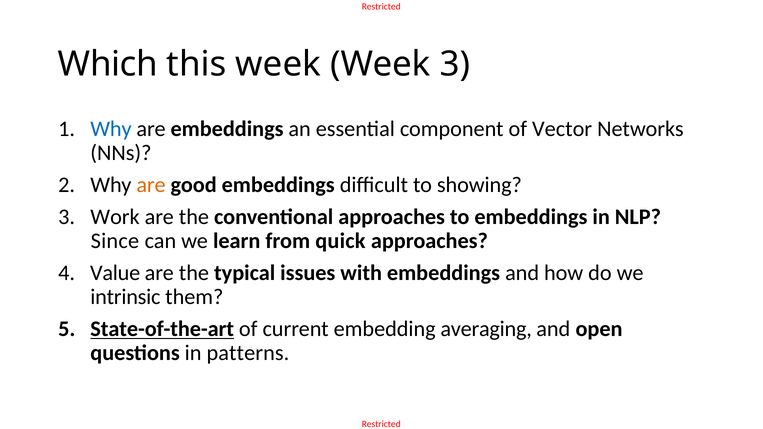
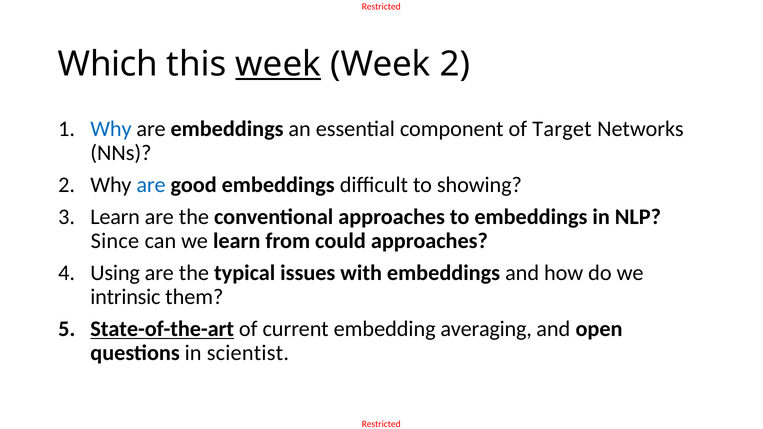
week at (278, 64) underline: none -> present
Week 3: 3 -> 2
Vector: Vector -> Target
are at (151, 185) colour: orange -> blue
Work at (115, 217): Work -> Learn
quick: quick -> could
Value: Value -> Using
patterns: patterns -> scientist
